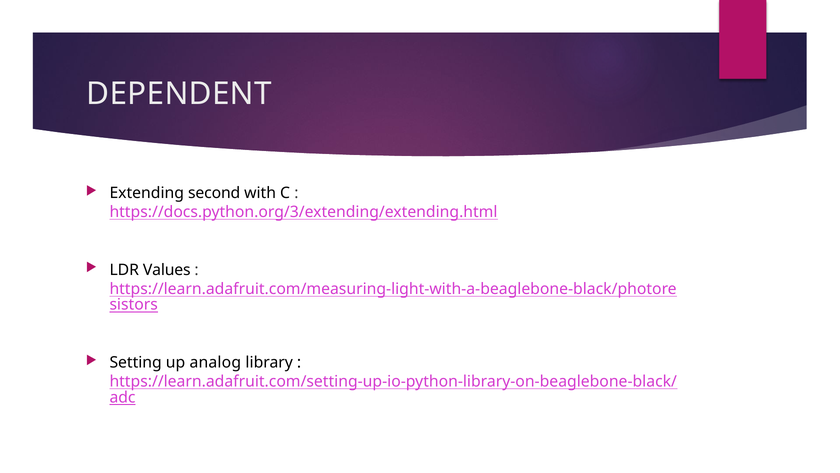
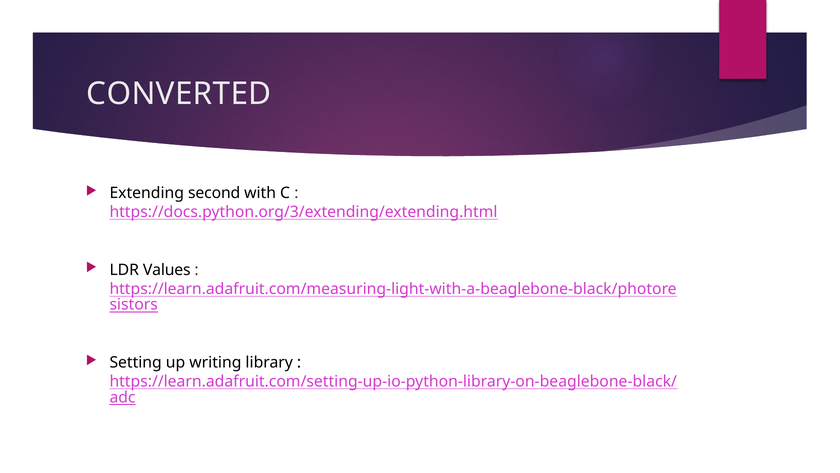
DEPENDENT: DEPENDENT -> CONVERTED
analog: analog -> writing
